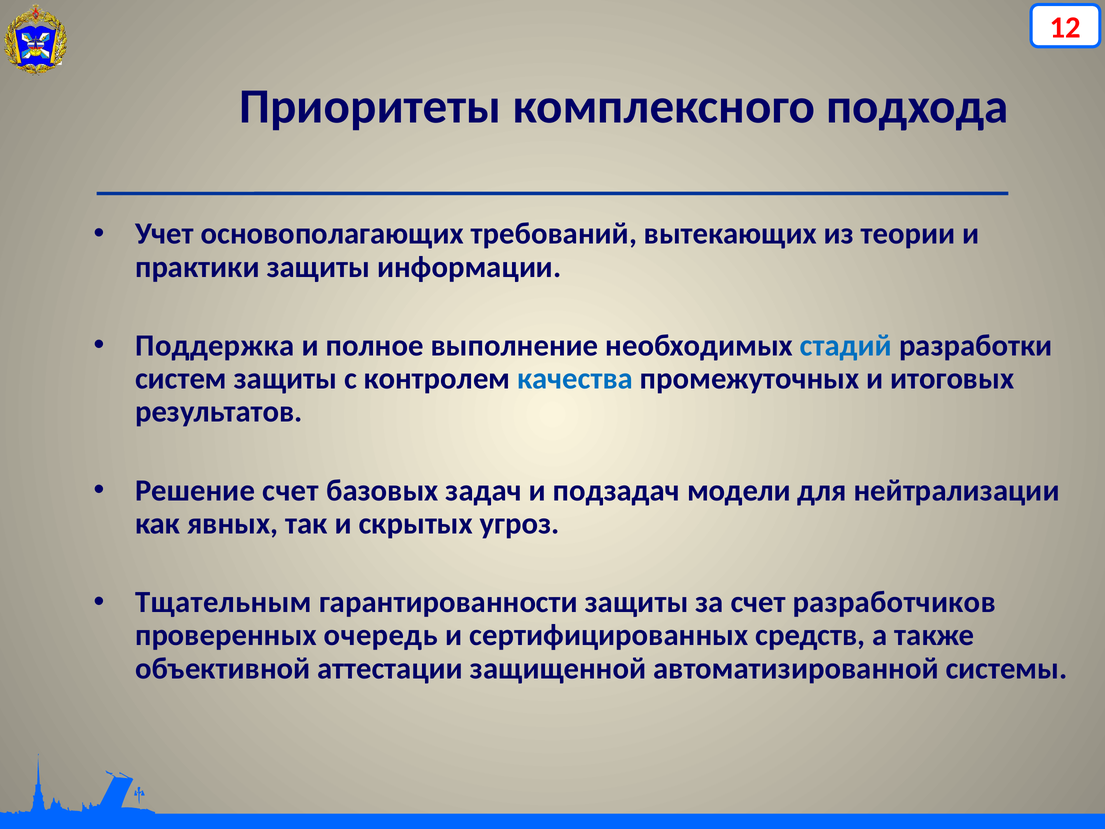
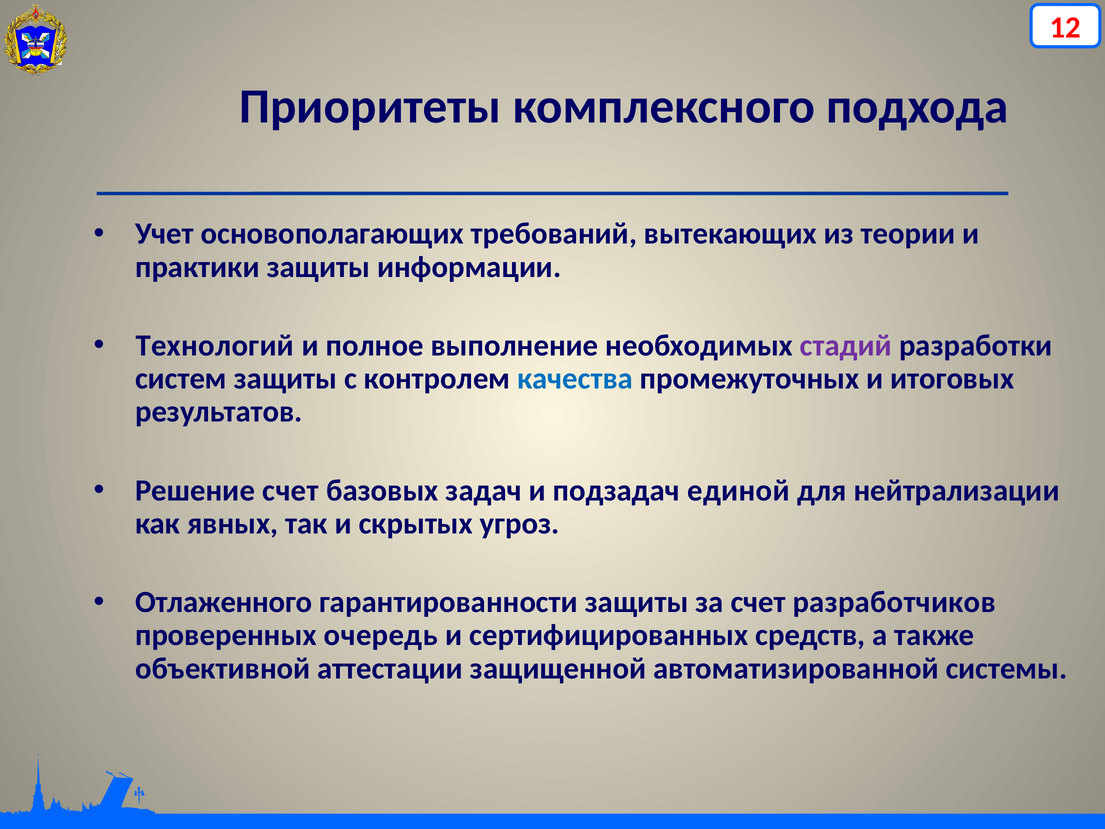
Поддержка: Поддержка -> Технологий
стадий colour: blue -> purple
модели: модели -> единой
Тщательным: Тщательным -> Отлаженного
